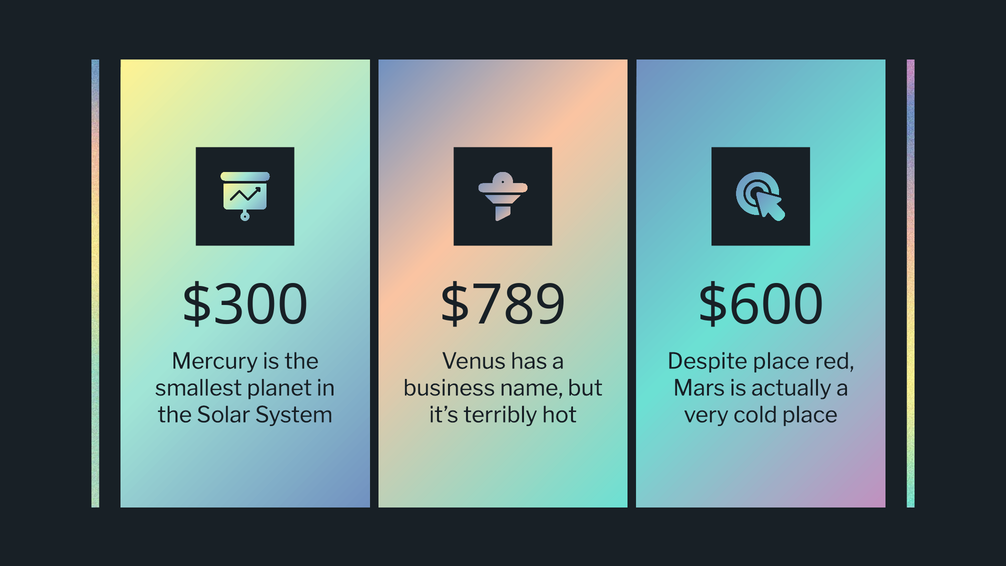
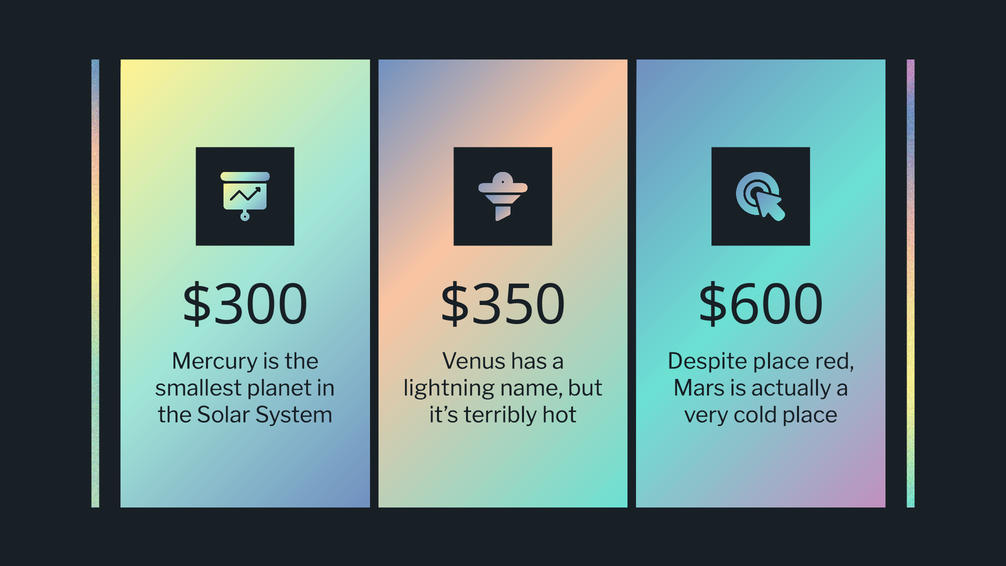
$789: $789 -> $350
business: business -> lightning
